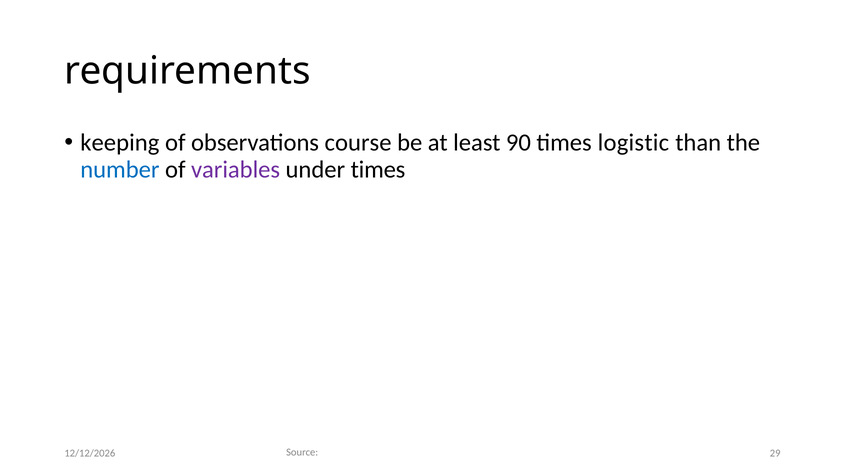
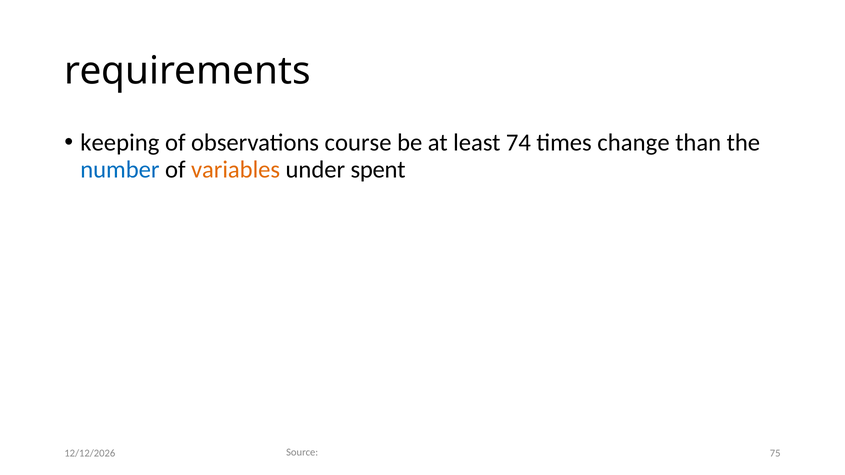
90: 90 -> 74
logistic: logistic -> change
variables colour: purple -> orange
under times: times -> spent
29: 29 -> 75
